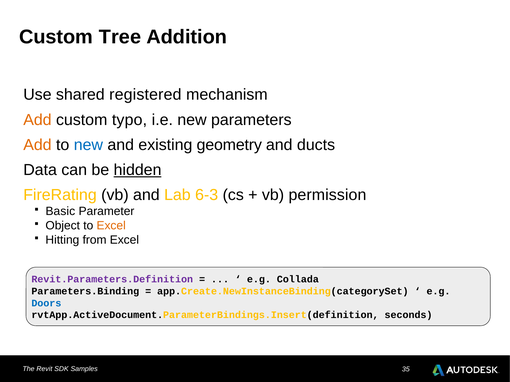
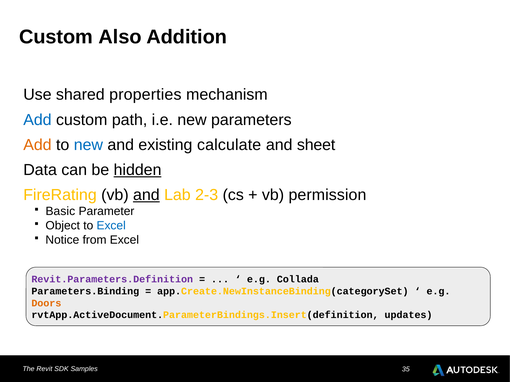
Tree: Tree -> Also
registered: registered -> properties
Add at (37, 120) colour: orange -> blue
typo: typo -> path
geometry: geometry -> calculate
ducts: ducts -> sheet
and at (146, 195) underline: none -> present
6-3: 6-3 -> 2-3
Excel at (111, 226) colour: orange -> blue
Hitting: Hitting -> Notice
Doors colour: blue -> orange
seconds: seconds -> updates
